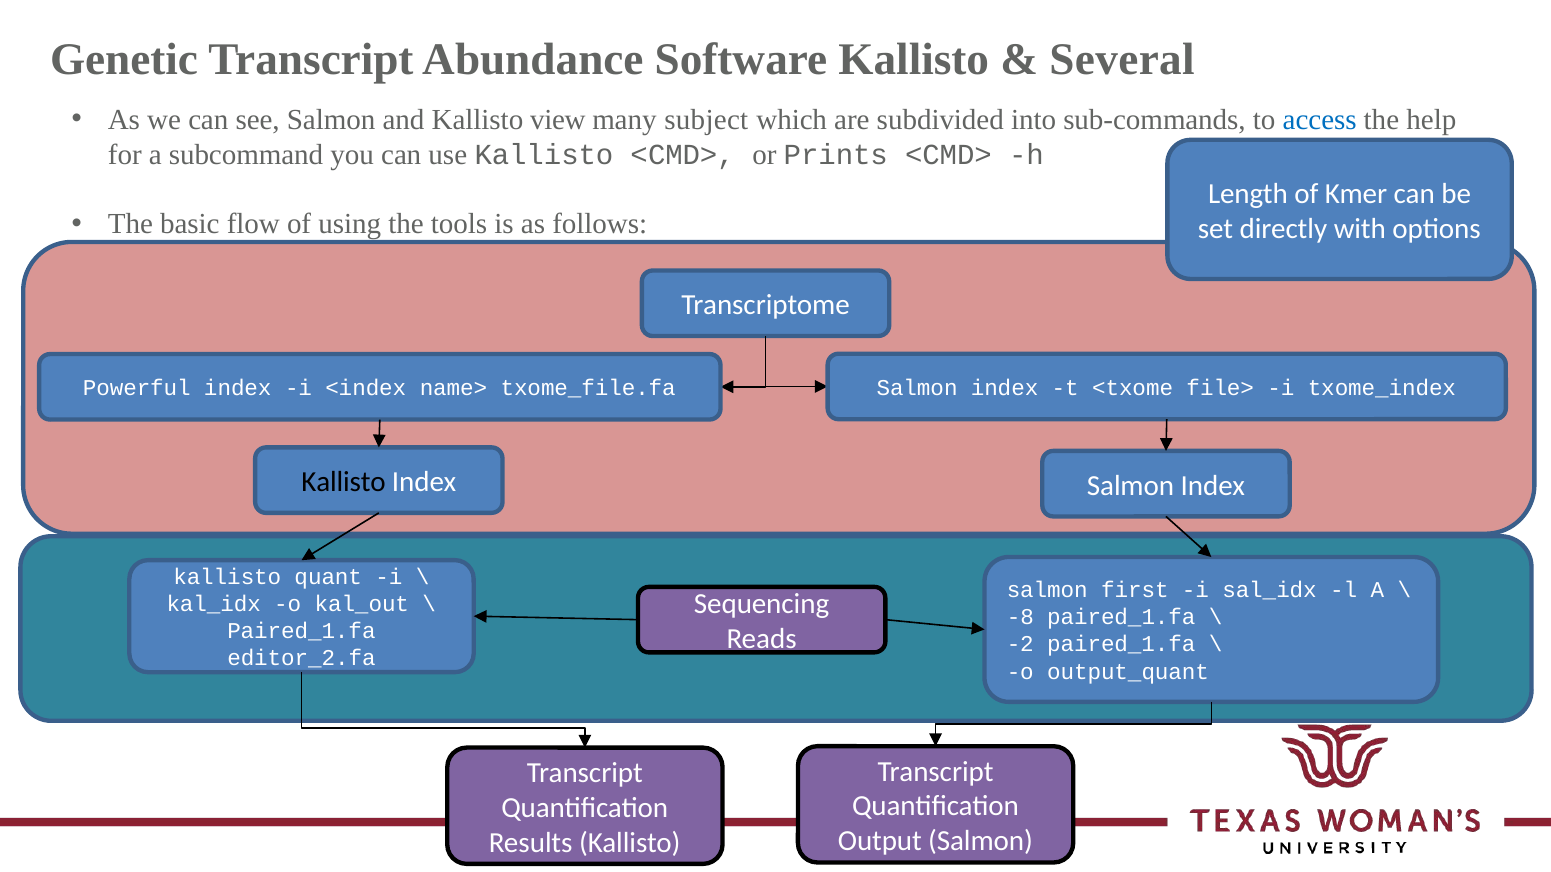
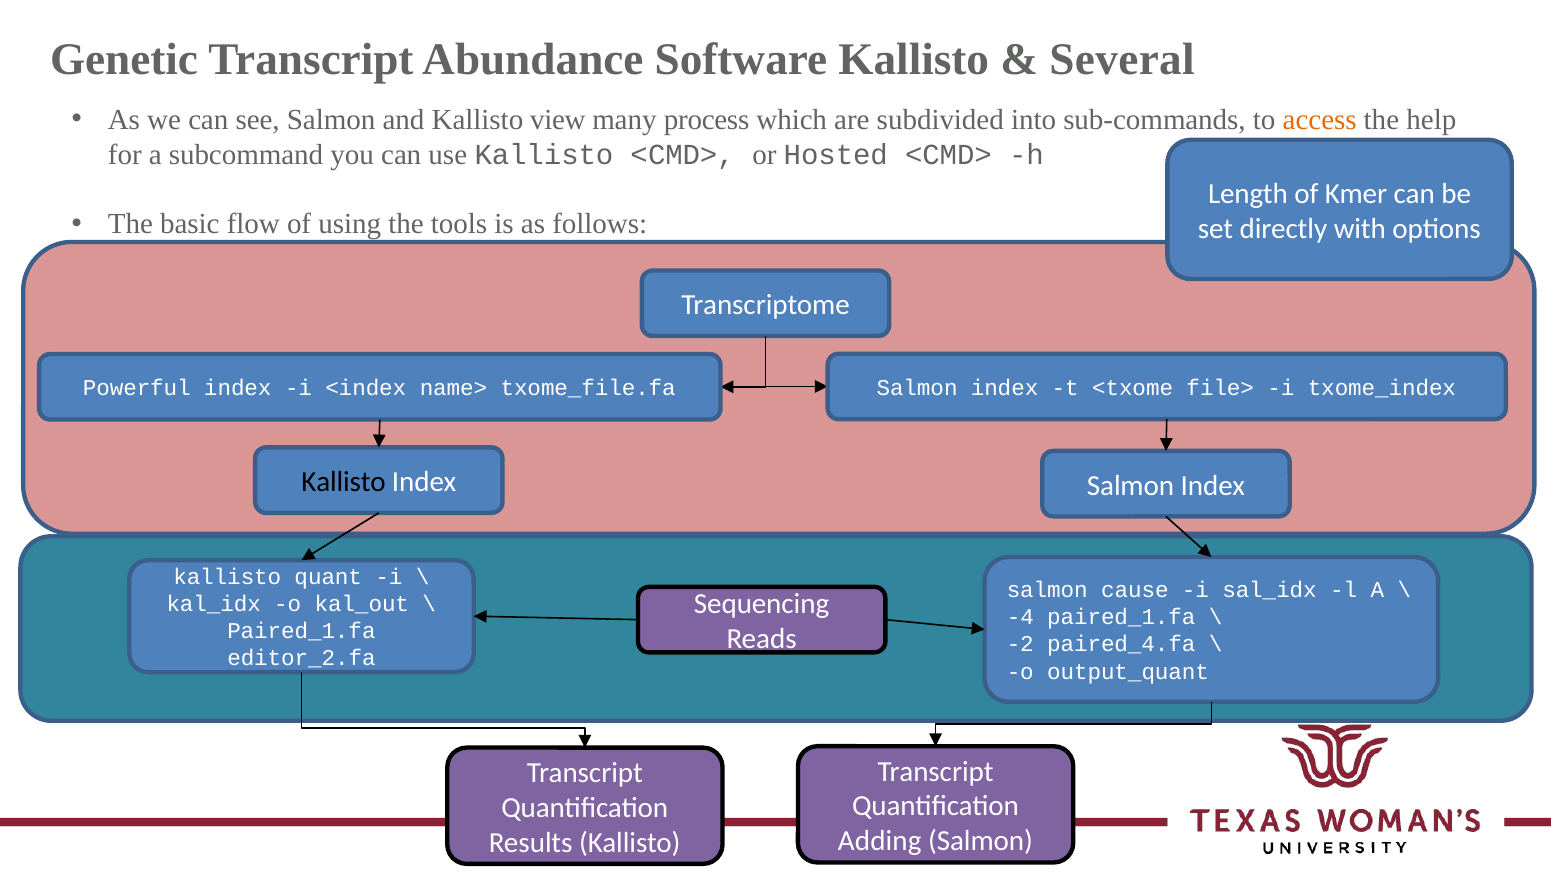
subject: subject -> process
access colour: blue -> orange
Prints: Prints -> Hosted
first: first -> cause
-8: -8 -> -4
-2 paired_1.fa: paired_1.fa -> paired_4.fa
Output: Output -> Adding
